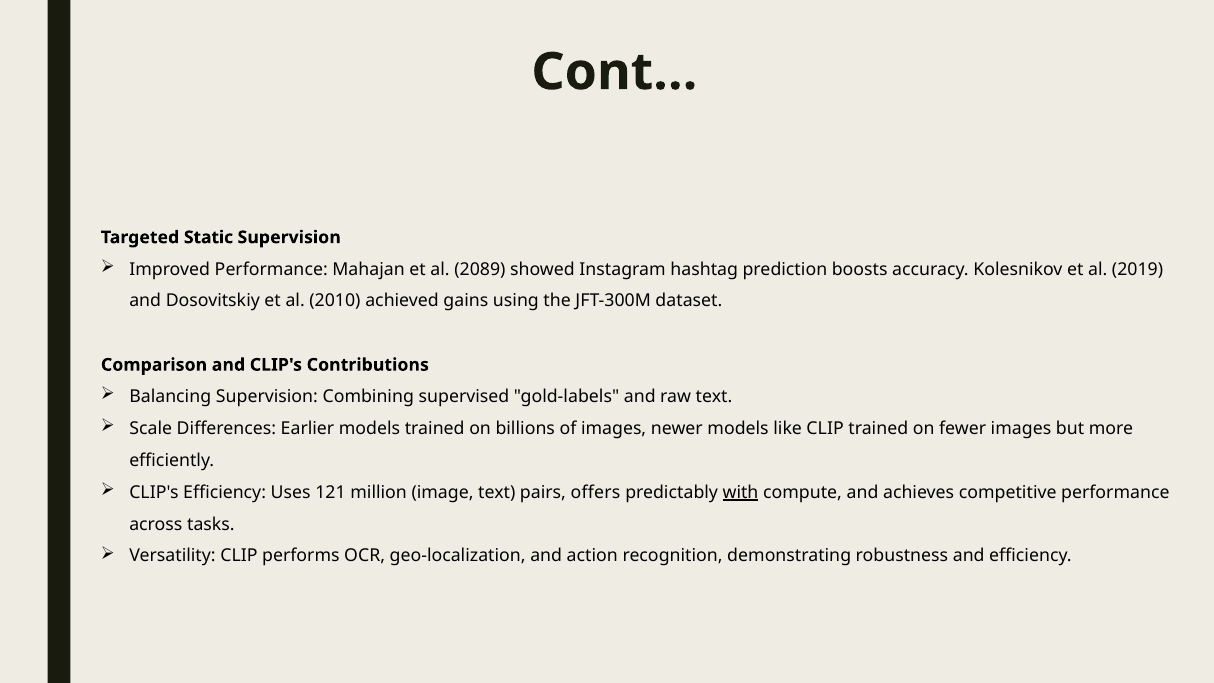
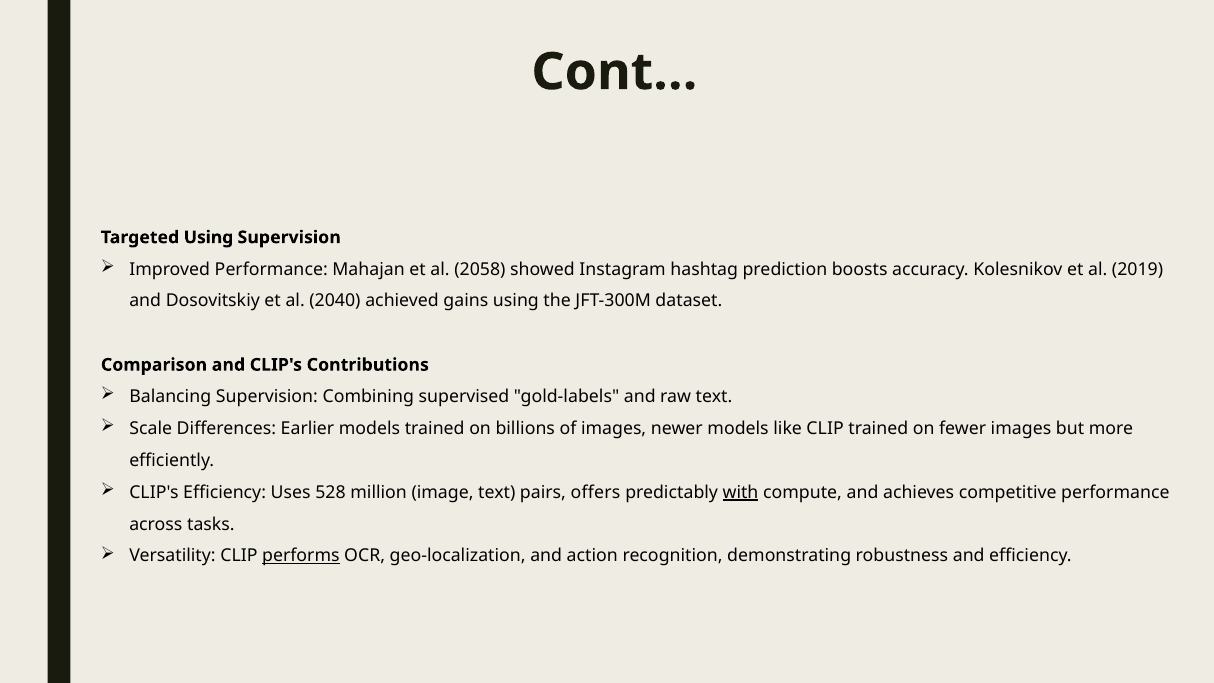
Targeted Static: Static -> Using
2089: 2089 -> 2058
2010: 2010 -> 2040
121: 121 -> 528
performs underline: none -> present
